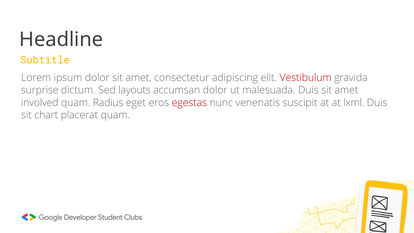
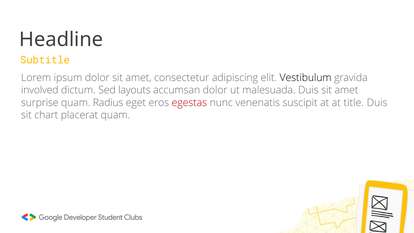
Vestibulum colour: red -> black
surprise: surprise -> involved
involved: involved -> surprise
lxml: lxml -> title
